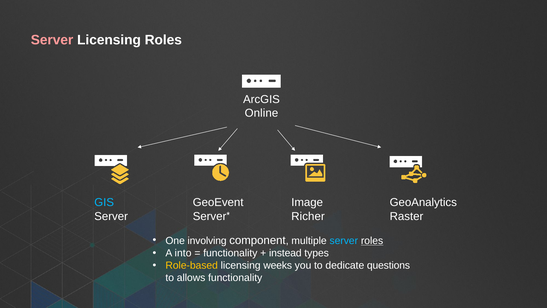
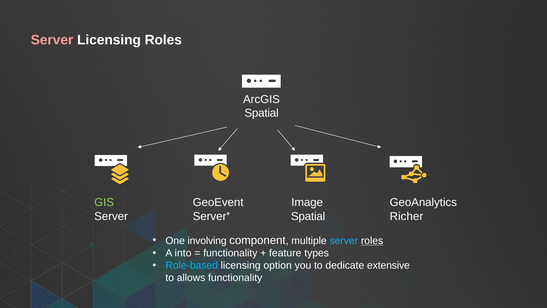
Online at (261, 113): Online -> Spatial
GIS colour: light blue -> light green
Richer at (308, 216): Richer -> Spatial
Raster: Raster -> Richer
instead: instead -> feature
Role-based colour: yellow -> light blue
weeks: weeks -> option
questions: questions -> extensive
